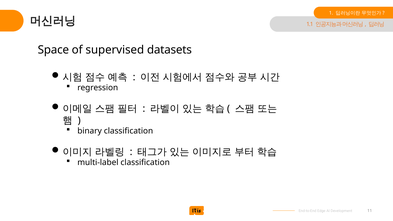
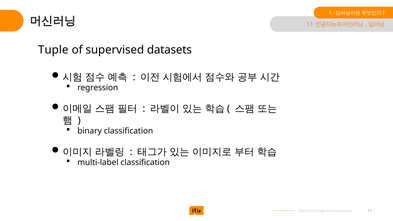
Space: Space -> Tuple
